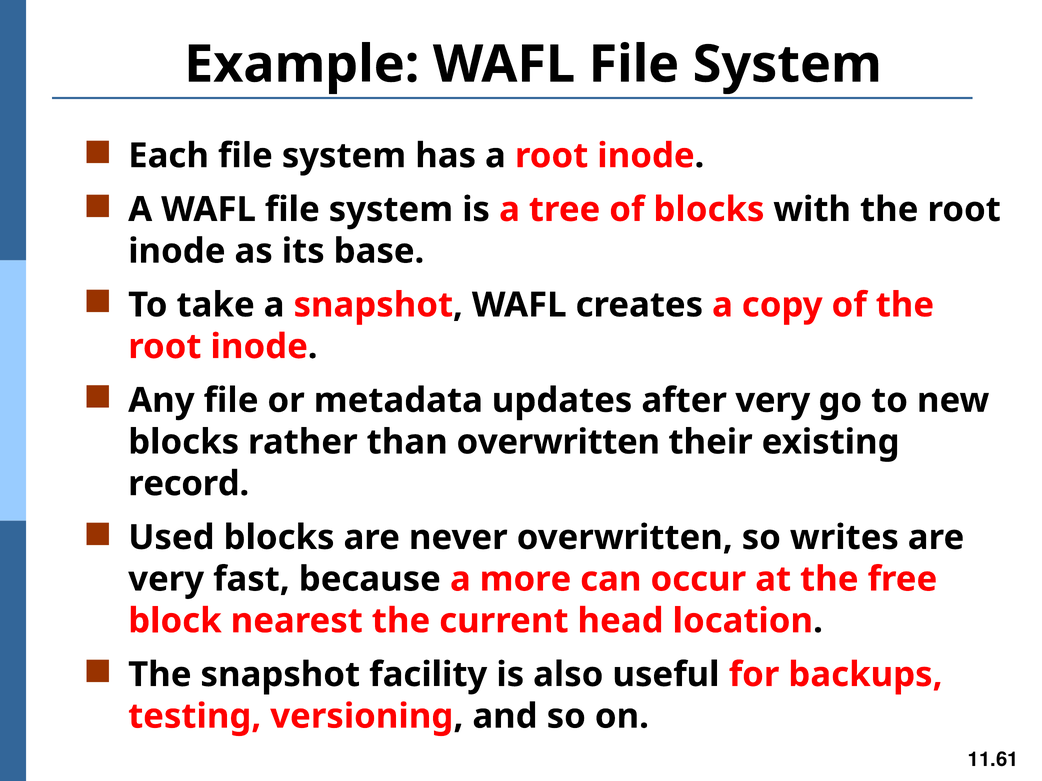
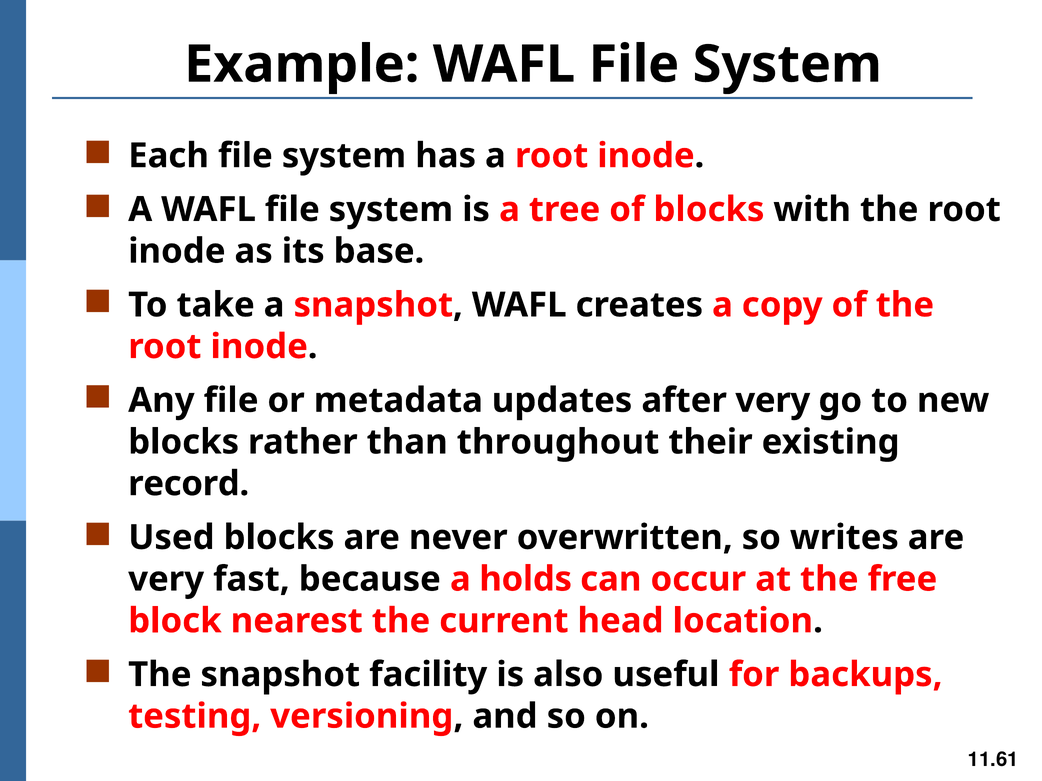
than overwritten: overwritten -> throughout
more: more -> holds
